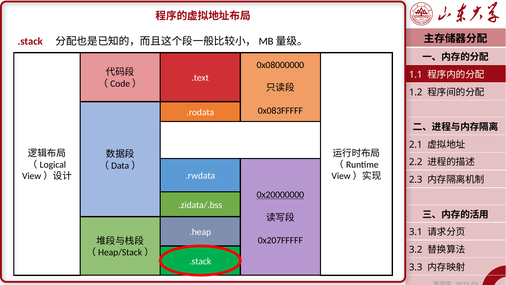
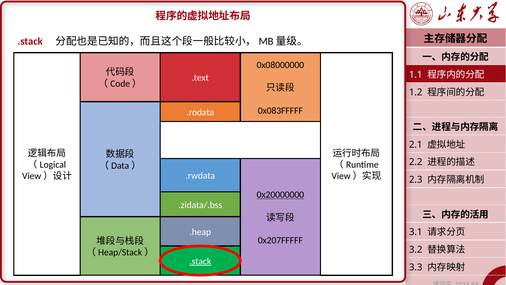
.stack at (200, 261) underline: none -> present
